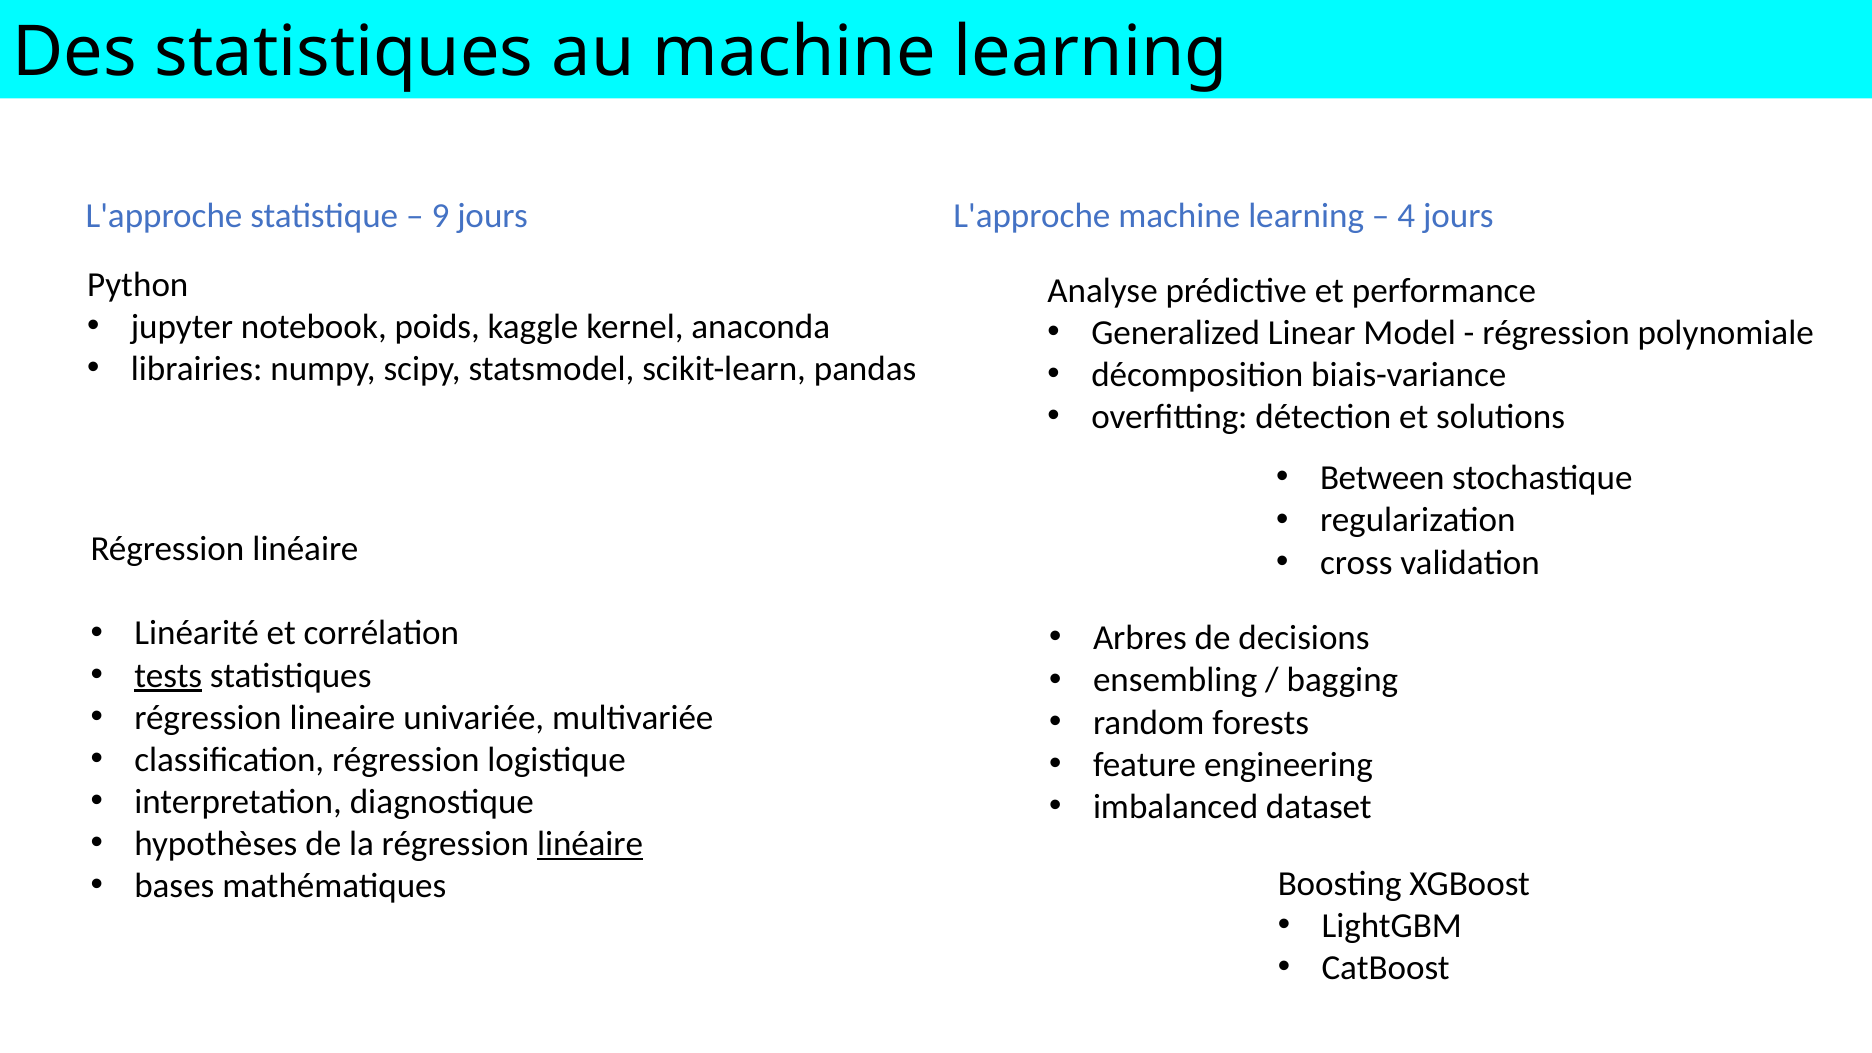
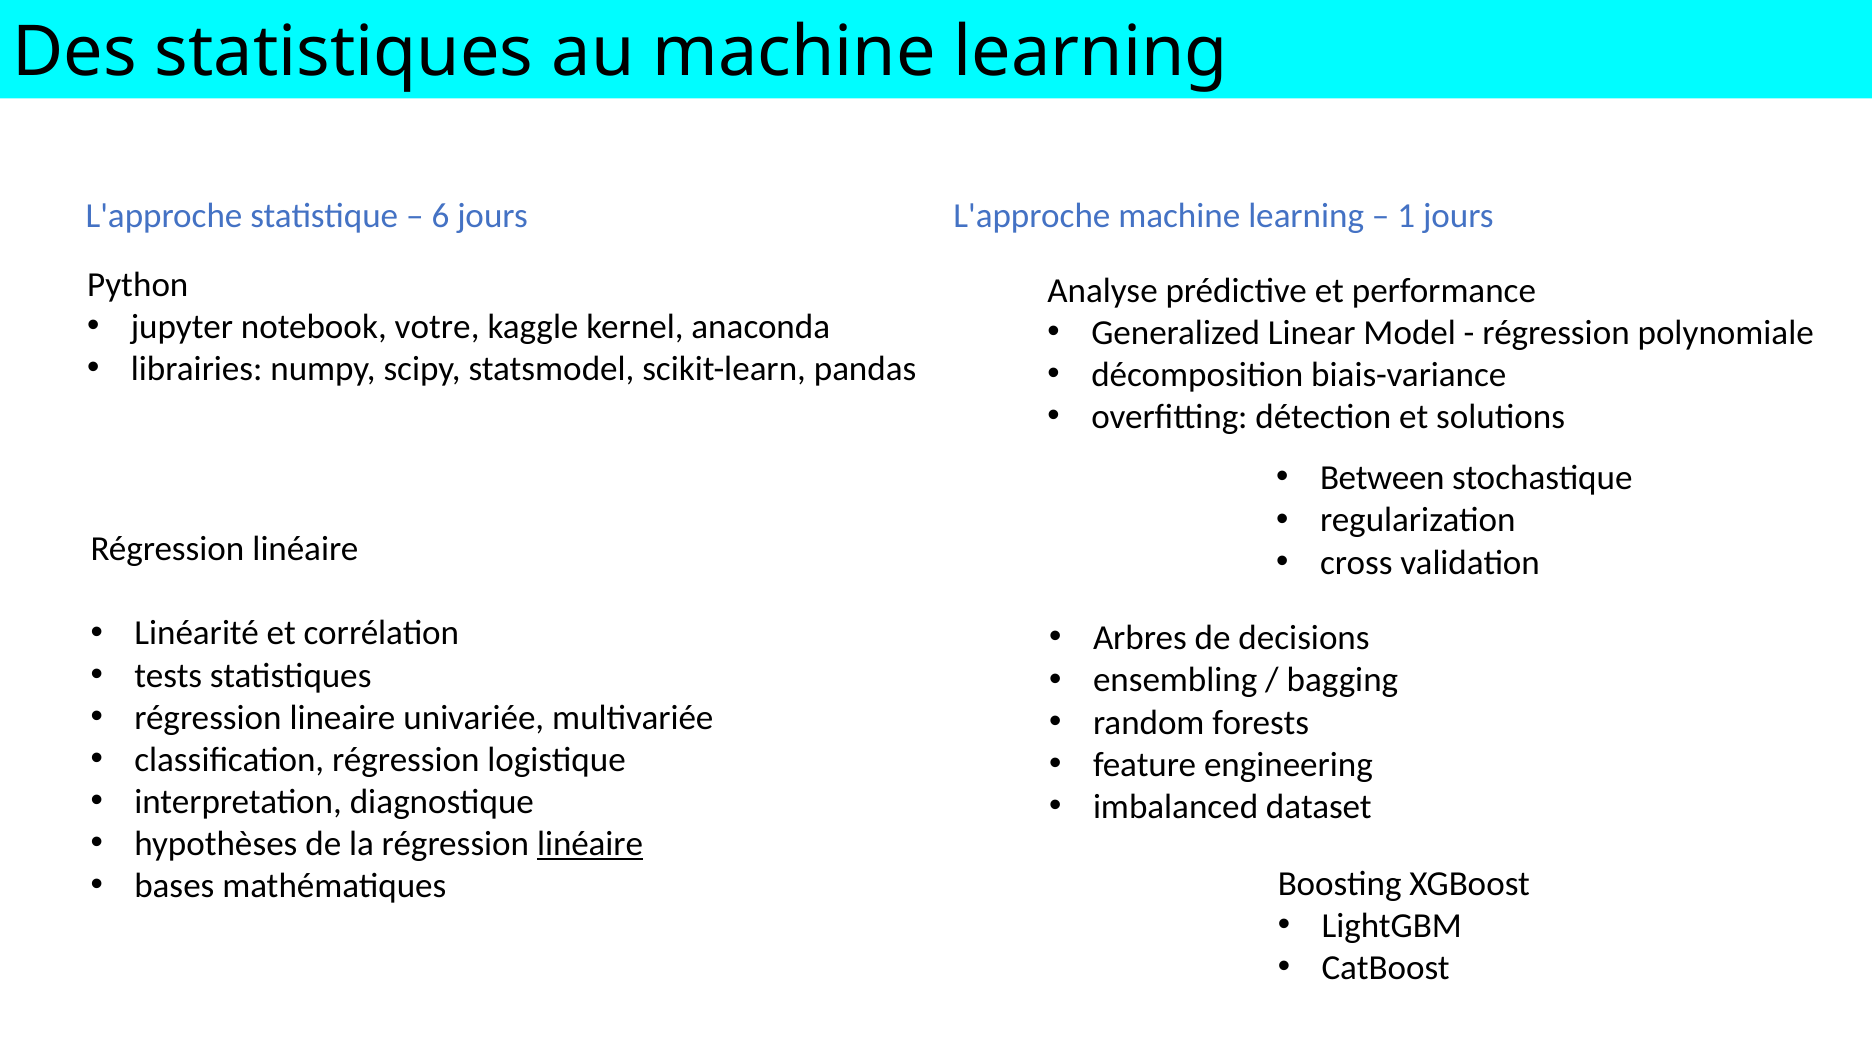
9: 9 -> 6
4: 4 -> 1
poids: poids -> votre
tests underline: present -> none
